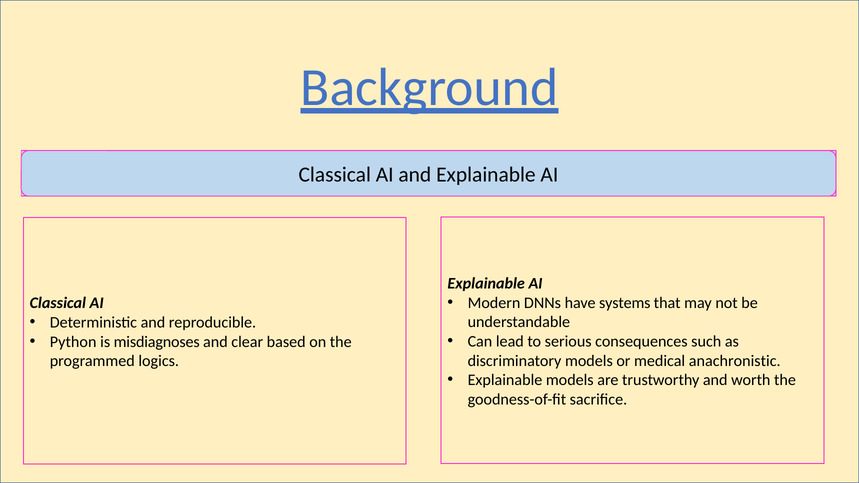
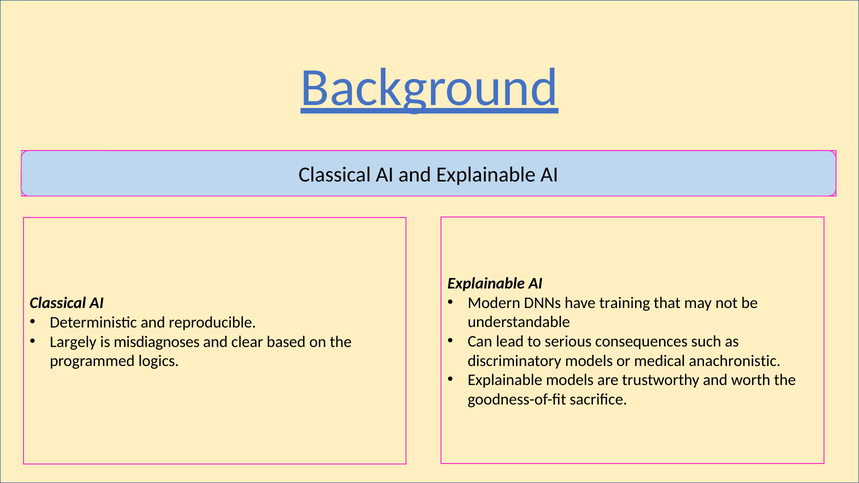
systems: systems -> training
Python: Python -> Largely
